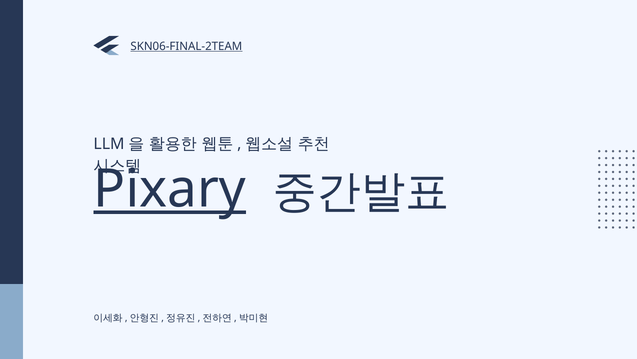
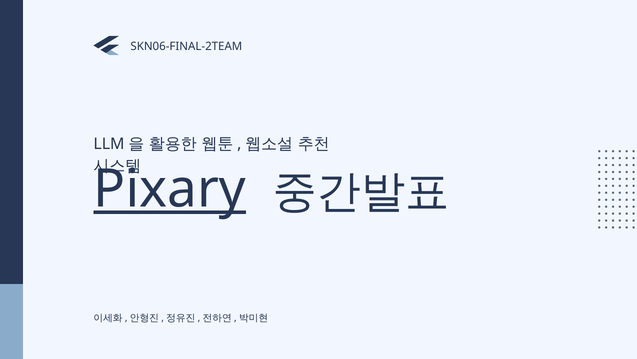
SKN06-FINAL-2TEAM underline: present -> none
